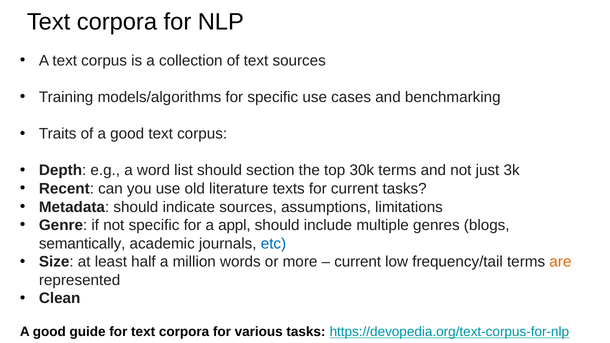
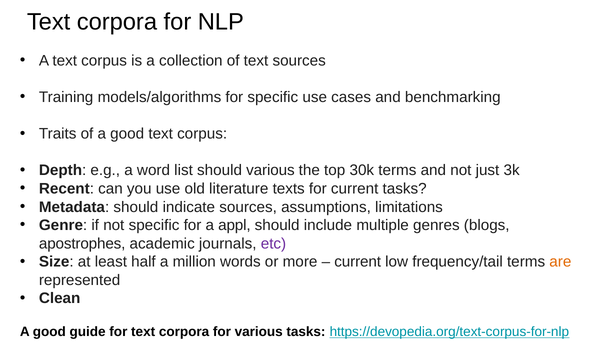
should section: section -> various
semantically: semantically -> apostrophes
etc colour: blue -> purple
